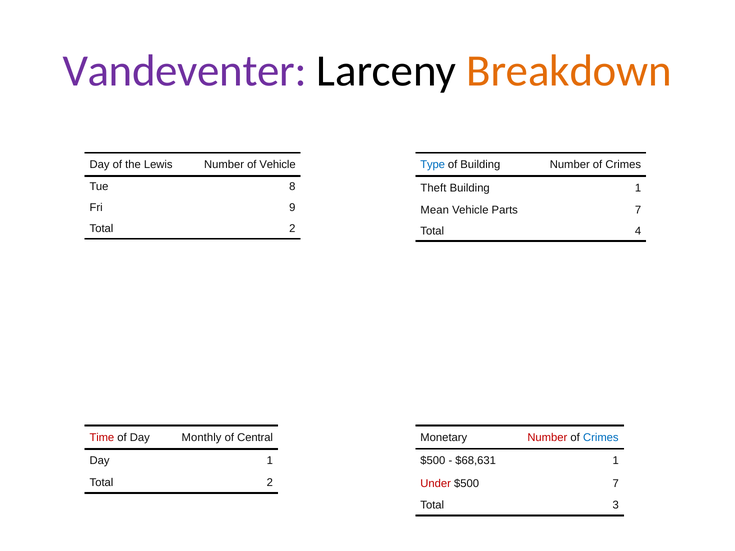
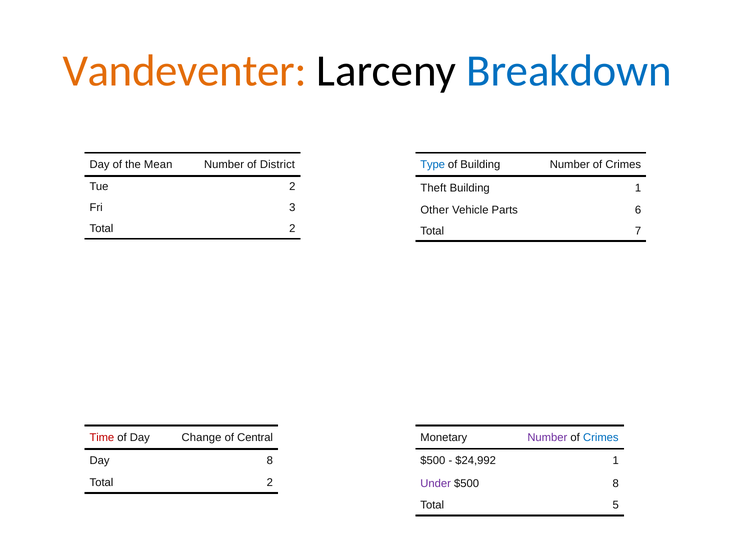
Vandeventer colour: purple -> orange
Breakdown colour: orange -> blue
Lewis: Lewis -> Mean
of Vehicle: Vehicle -> District
Tue 8: 8 -> 2
9: 9 -> 3
Mean: Mean -> Other
Parts 7: 7 -> 6
4: 4 -> 7
Number at (547, 438) colour: red -> purple
Monthly: Monthly -> Change
$68,631: $68,631 -> $24,992
Day 1: 1 -> 8
Under colour: red -> purple
$500 7: 7 -> 8
3: 3 -> 5
